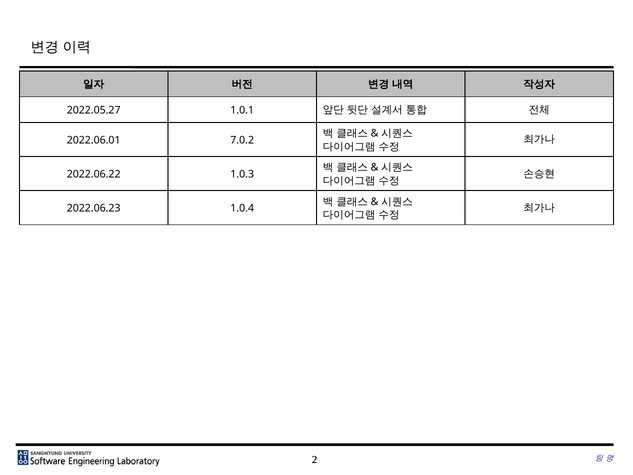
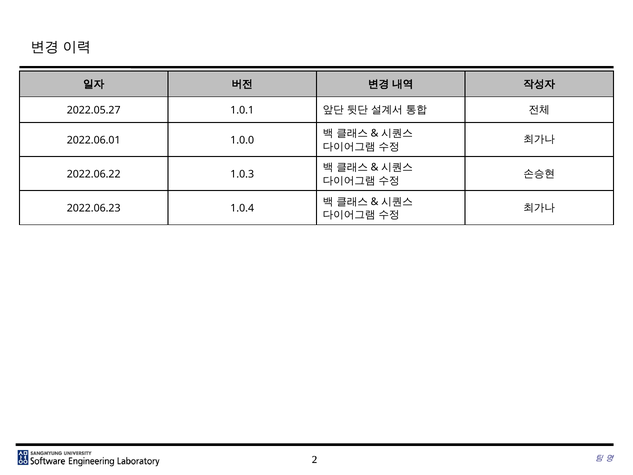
7.0.2: 7.0.2 -> 1.0.0
